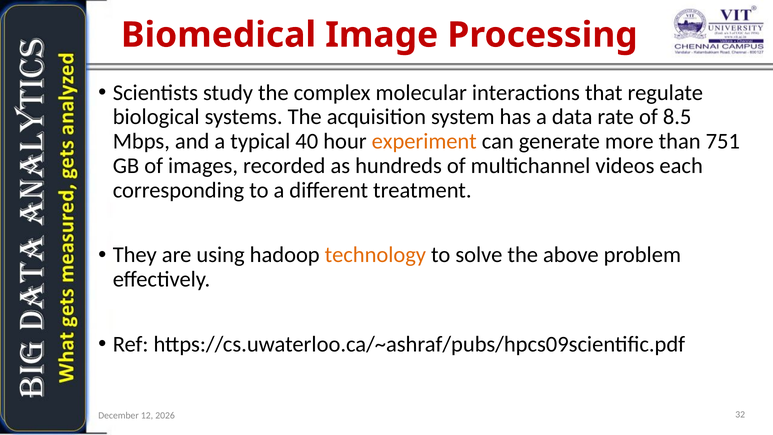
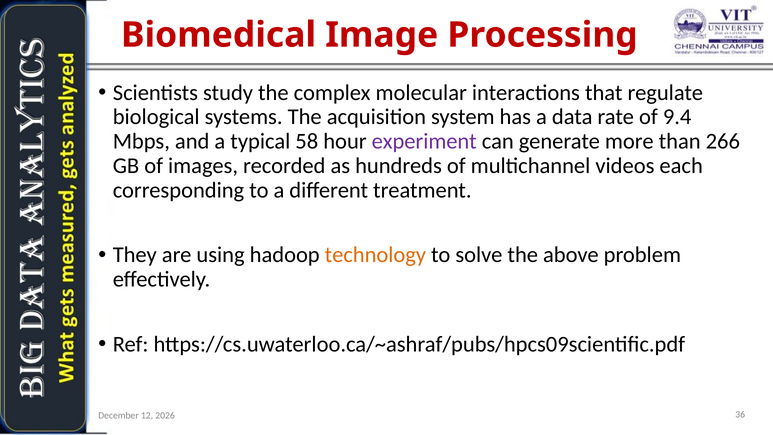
8.5: 8.5 -> 9.4
40: 40 -> 58
experiment colour: orange -> purple
751: 751 -> 266
32: 32 -> 36
